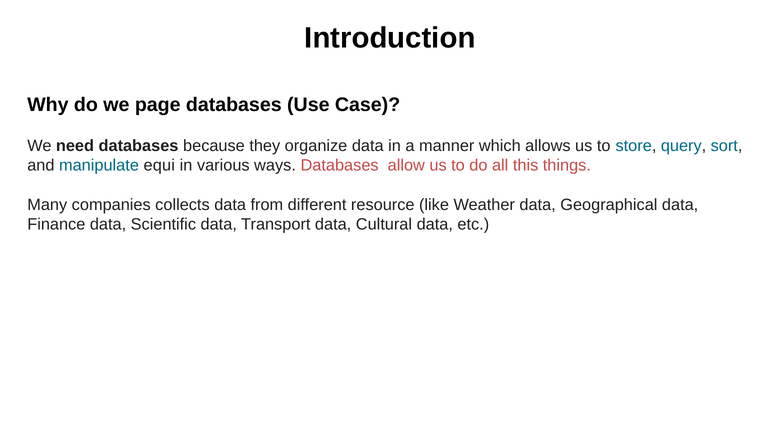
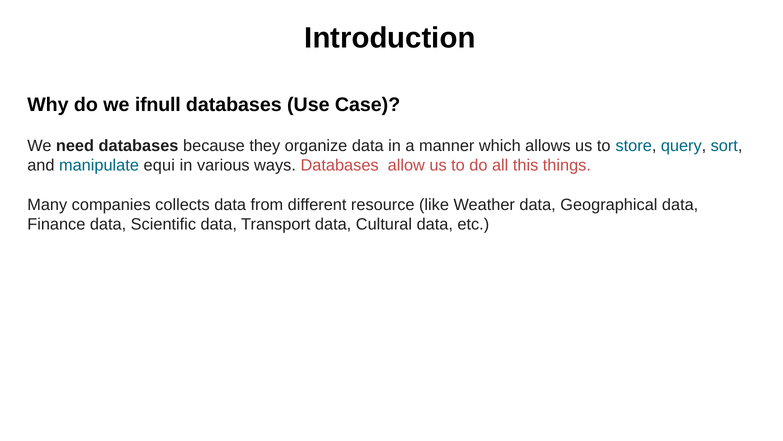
page: page -> ifnull
